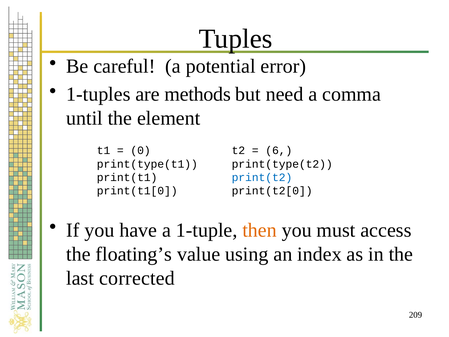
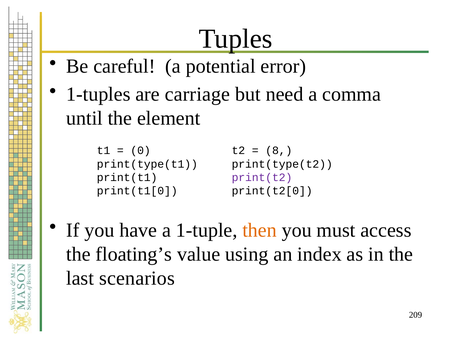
methods: methods -> carriage
6: 6 -> 8
print(t2 colour: blue -> purple
corrected: corrected -> scenarios
